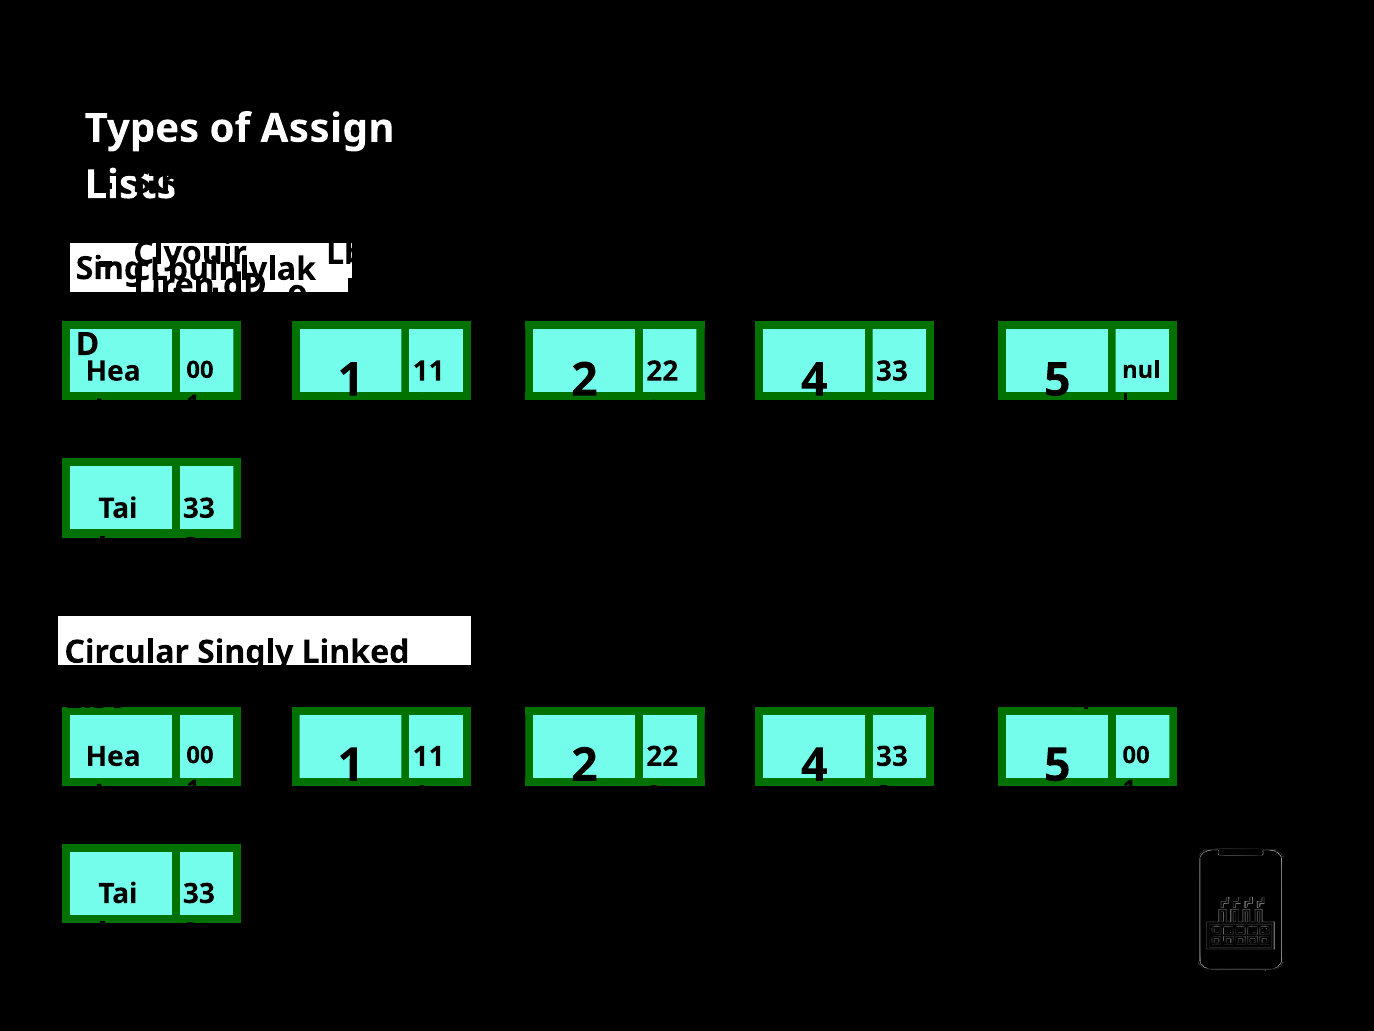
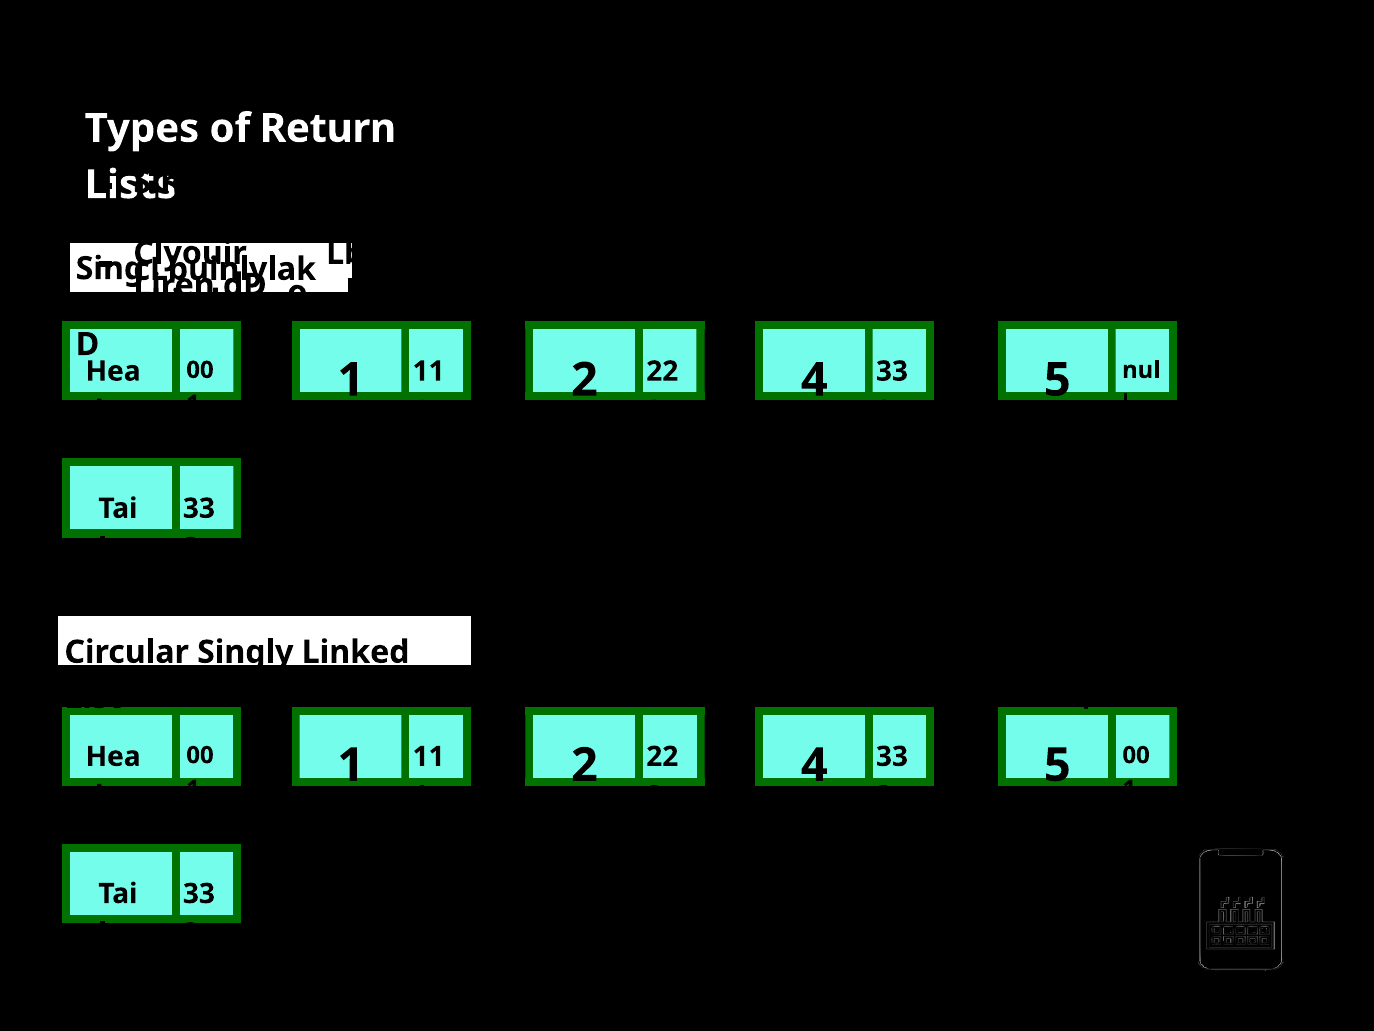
Assign: Assign -> Return
